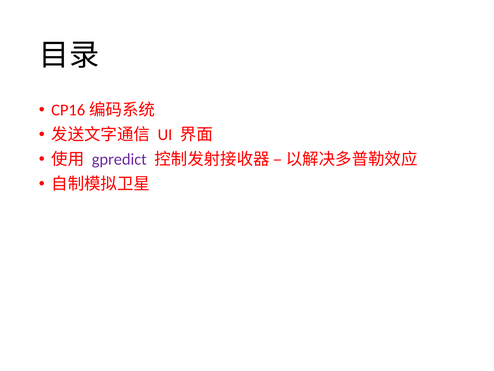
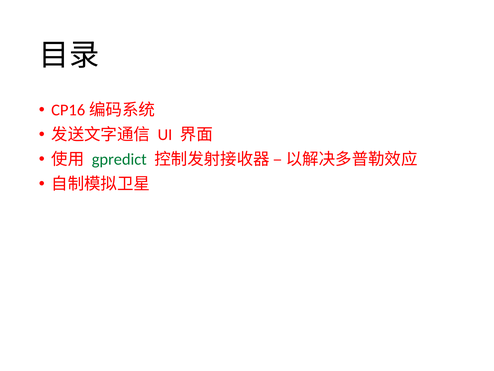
gpredict colour: purple -> green
